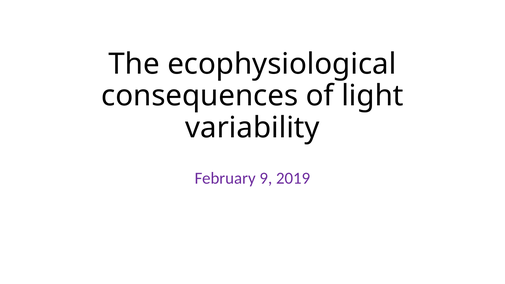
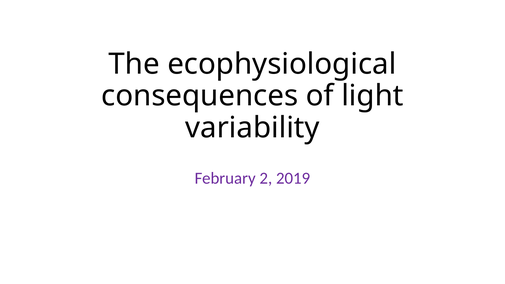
9: 9 -> 2
